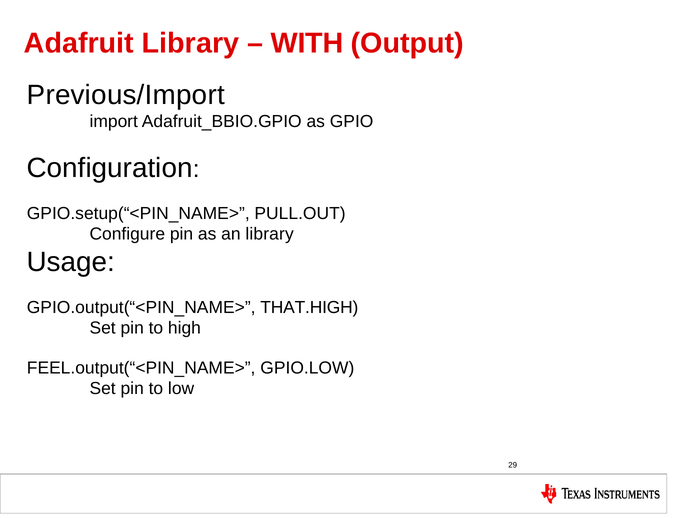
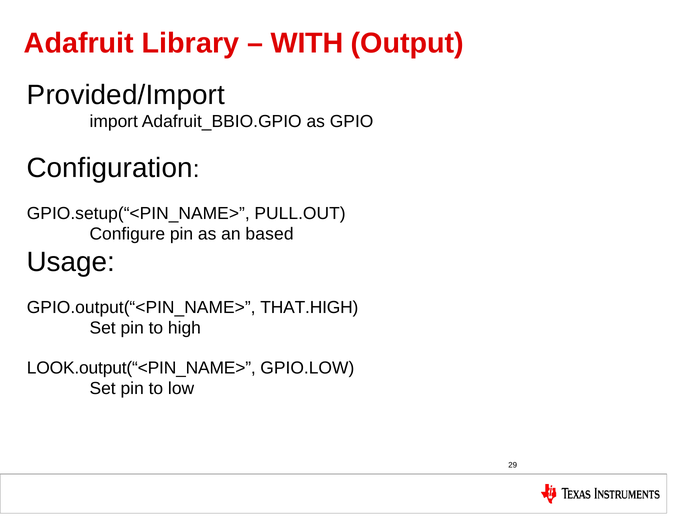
Previous/Import: Previous/Import -> Provided/Import
an library: library -> based
FEEL.output(“<PIN_NAME>: FEEL.output(“<PIN_NAME> -> LOOK.output(“<PIN_NAME>
